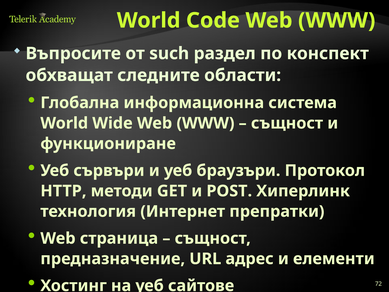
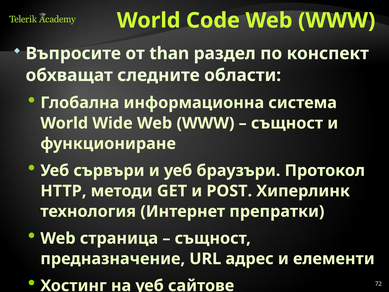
such: such -> than
